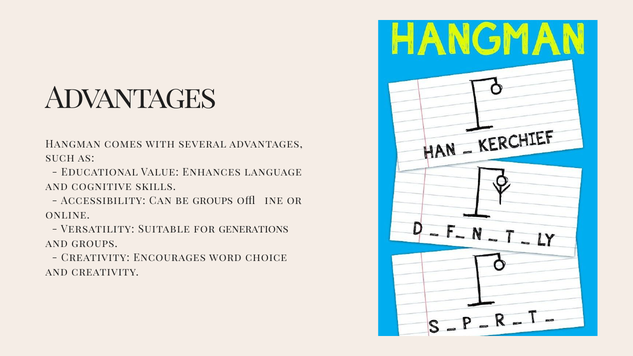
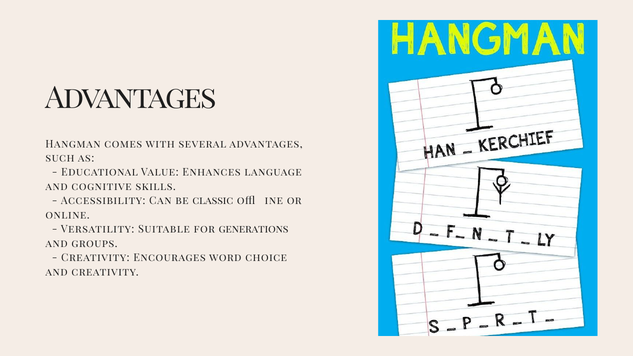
be groups: groups -> classic
